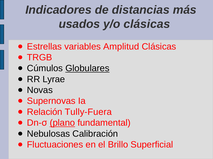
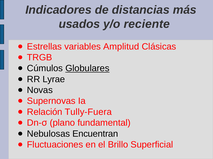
y/o clásicas: clásicas -> reciente
plano underline: present -> none
Calibración: Calibración -> Encuentran
